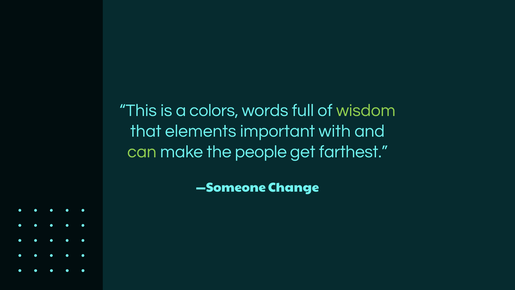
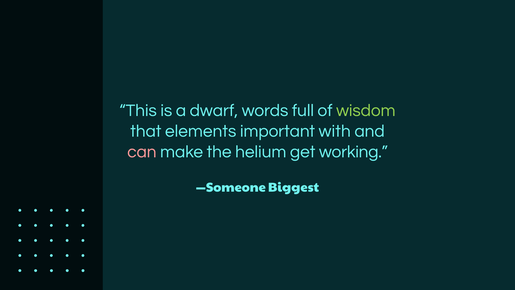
colors: colors -> dwarf
can colour: light green -> pink
people: people -> helium
farthest: farthest -> working
Change: Change -> Biggest
